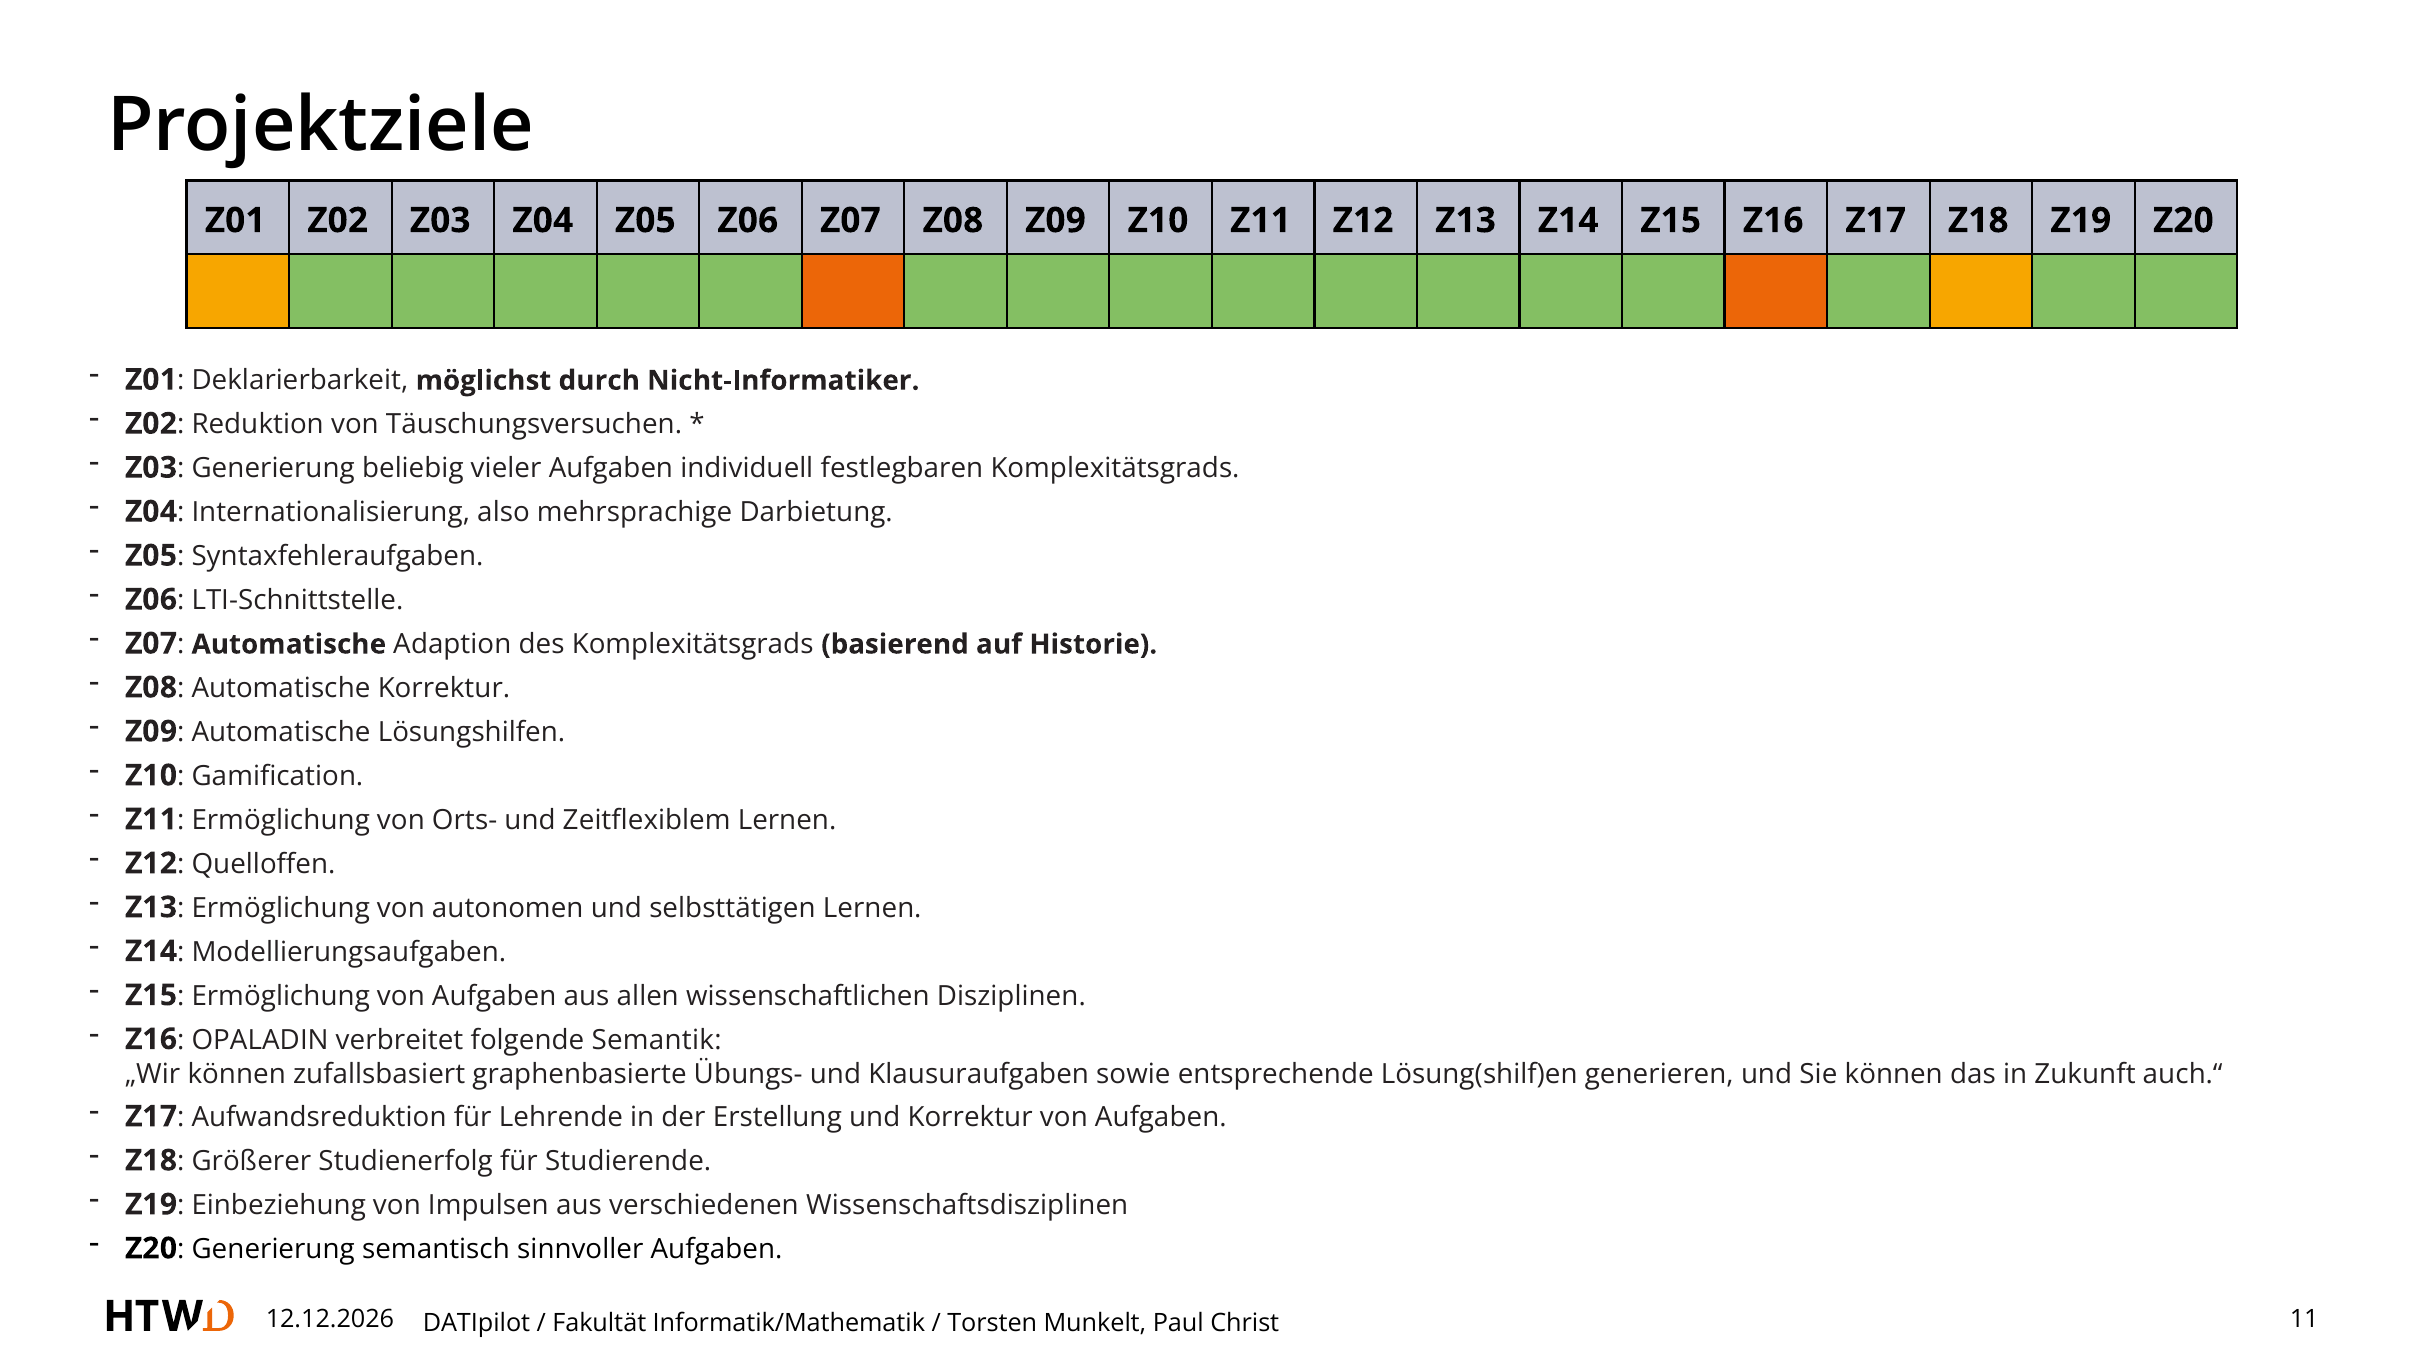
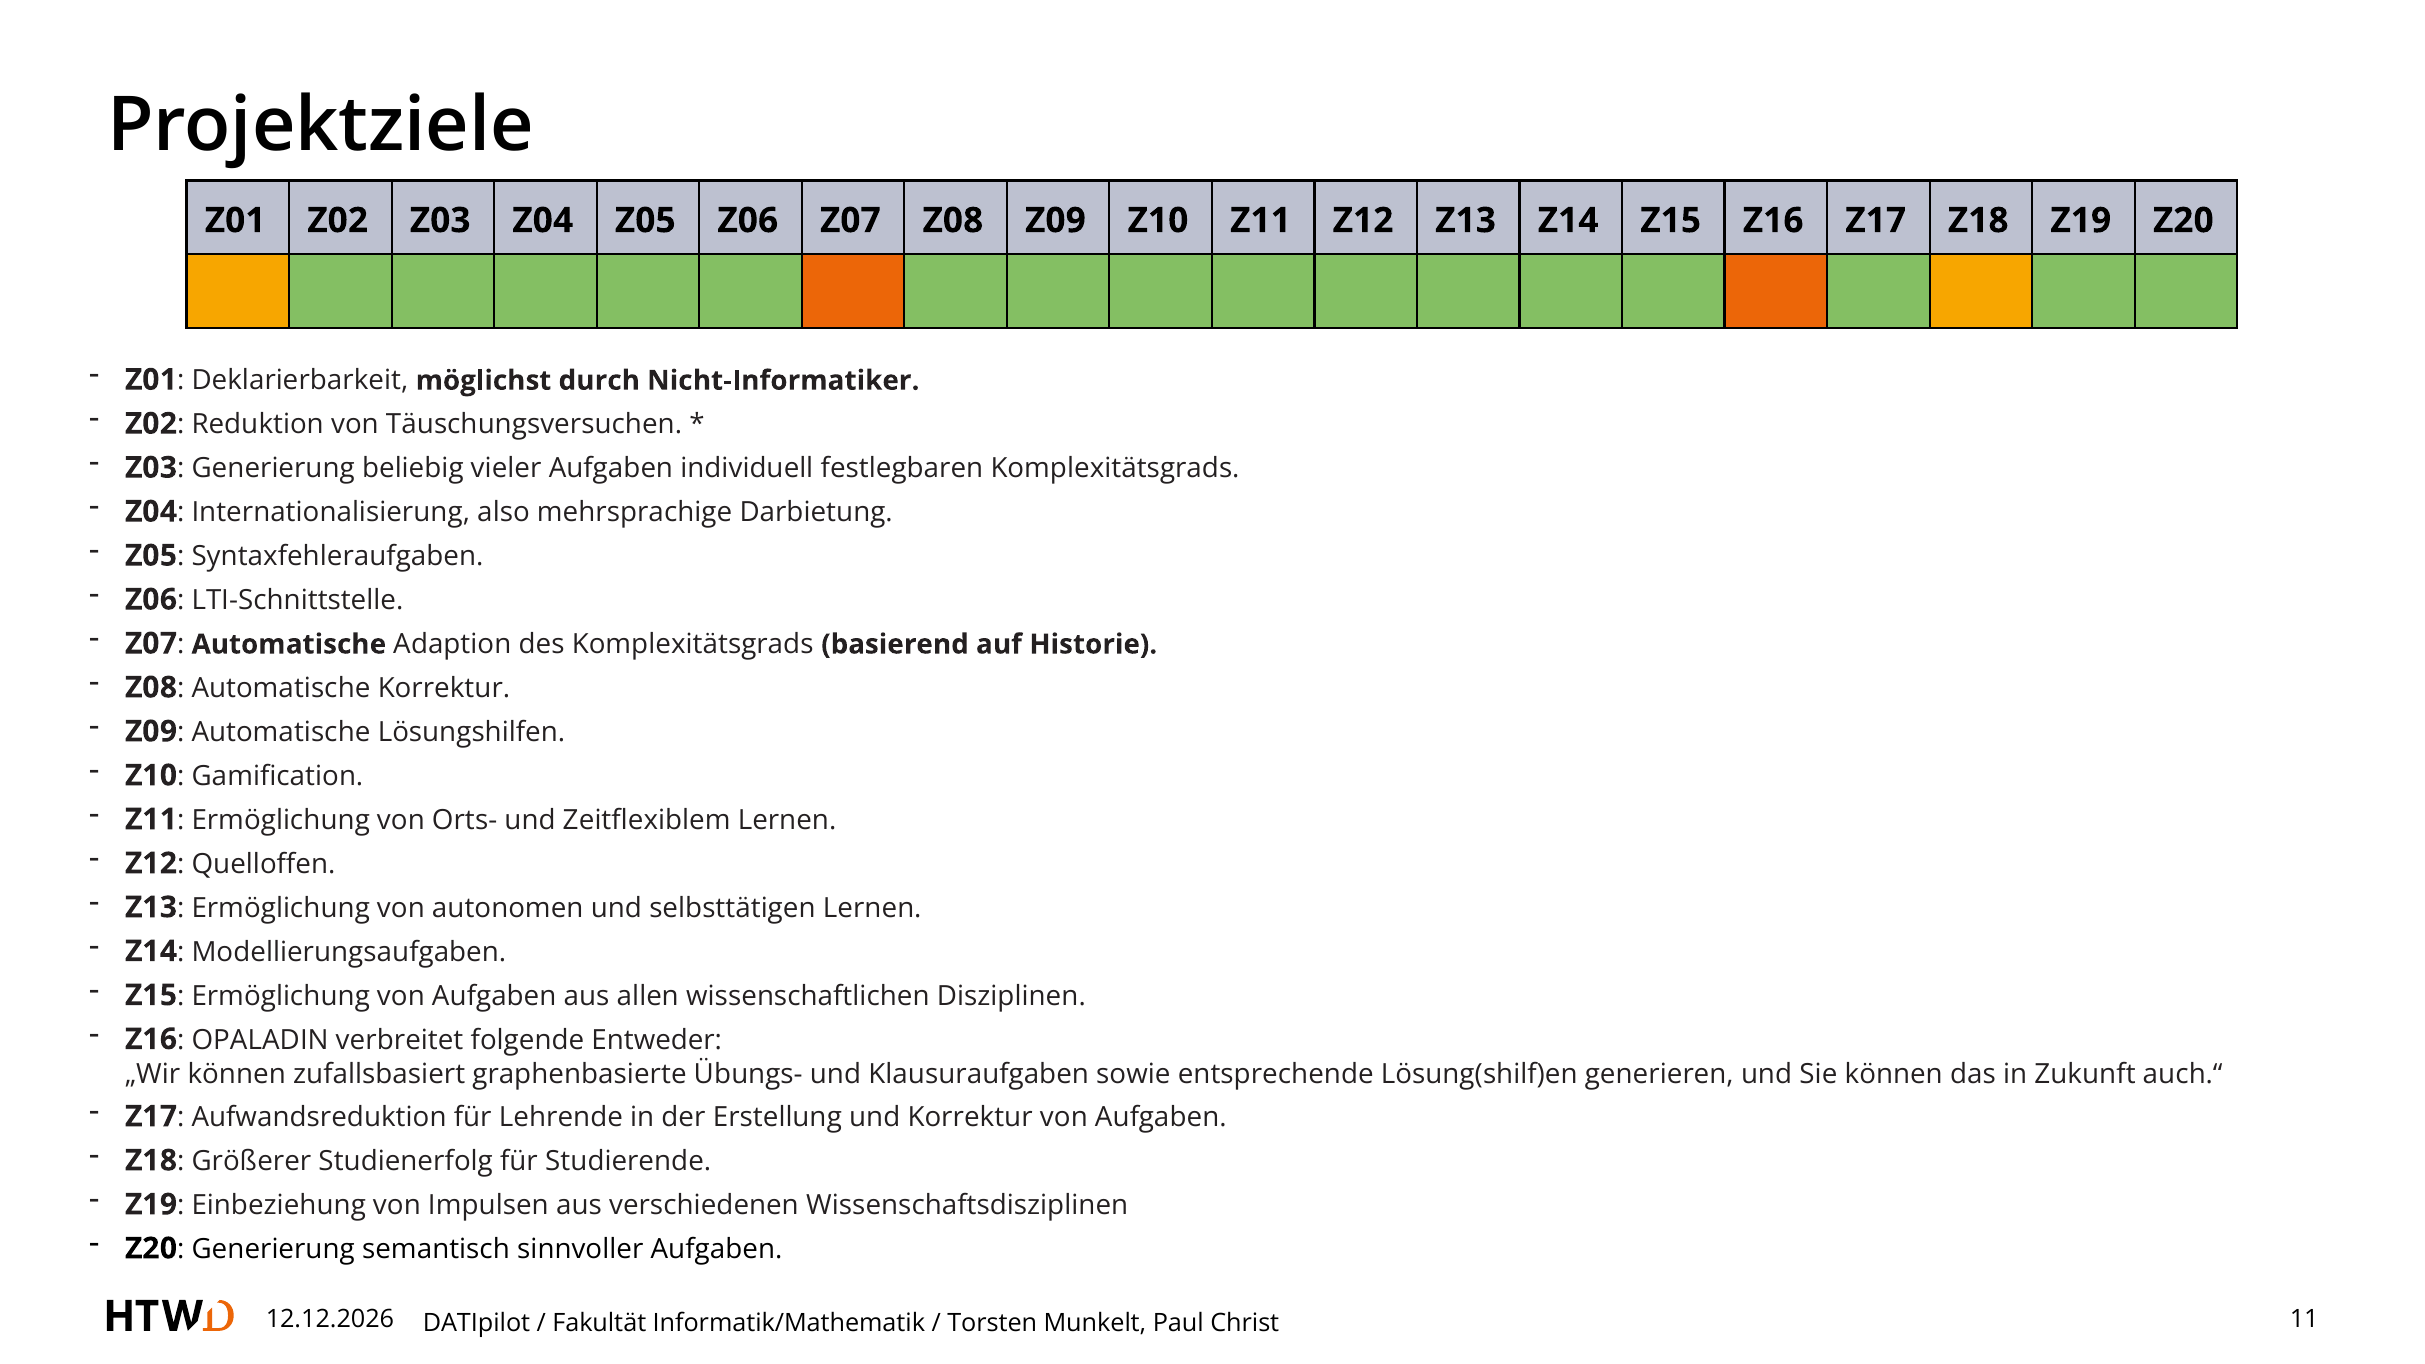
Semantik: Semantik -> Entweder
